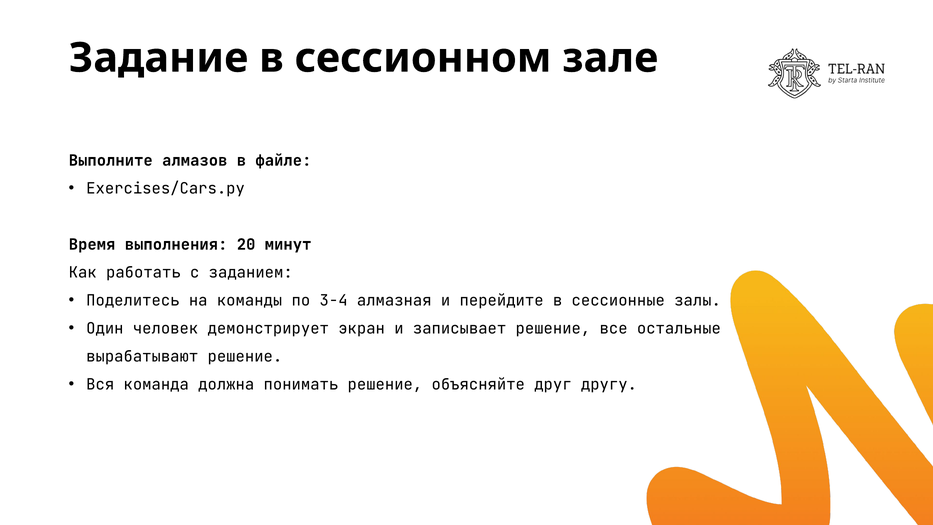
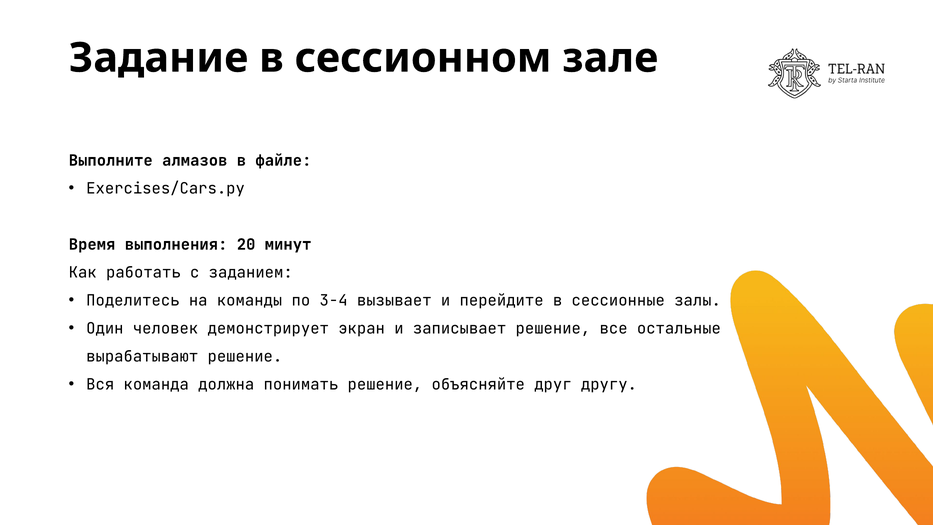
алмазная: алмазная -> вызывает
